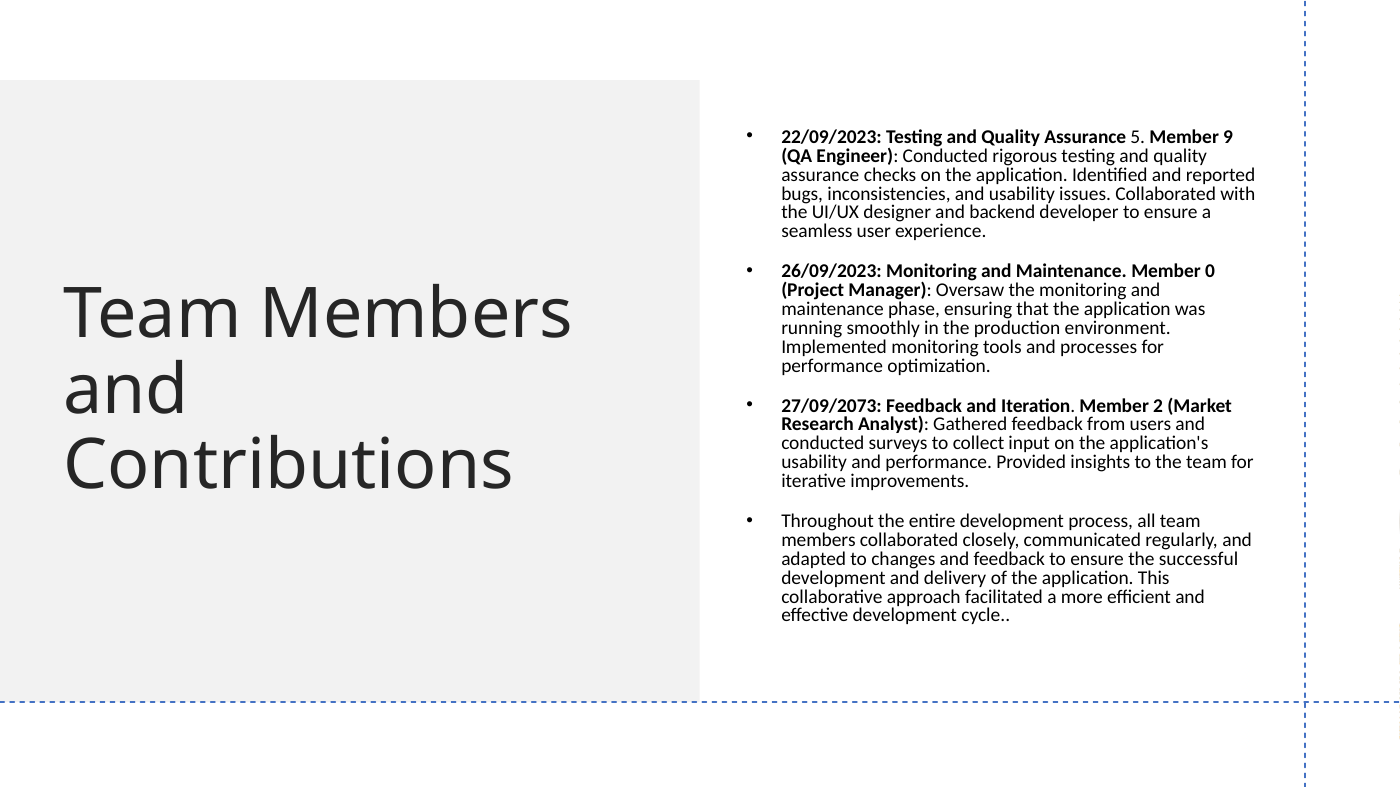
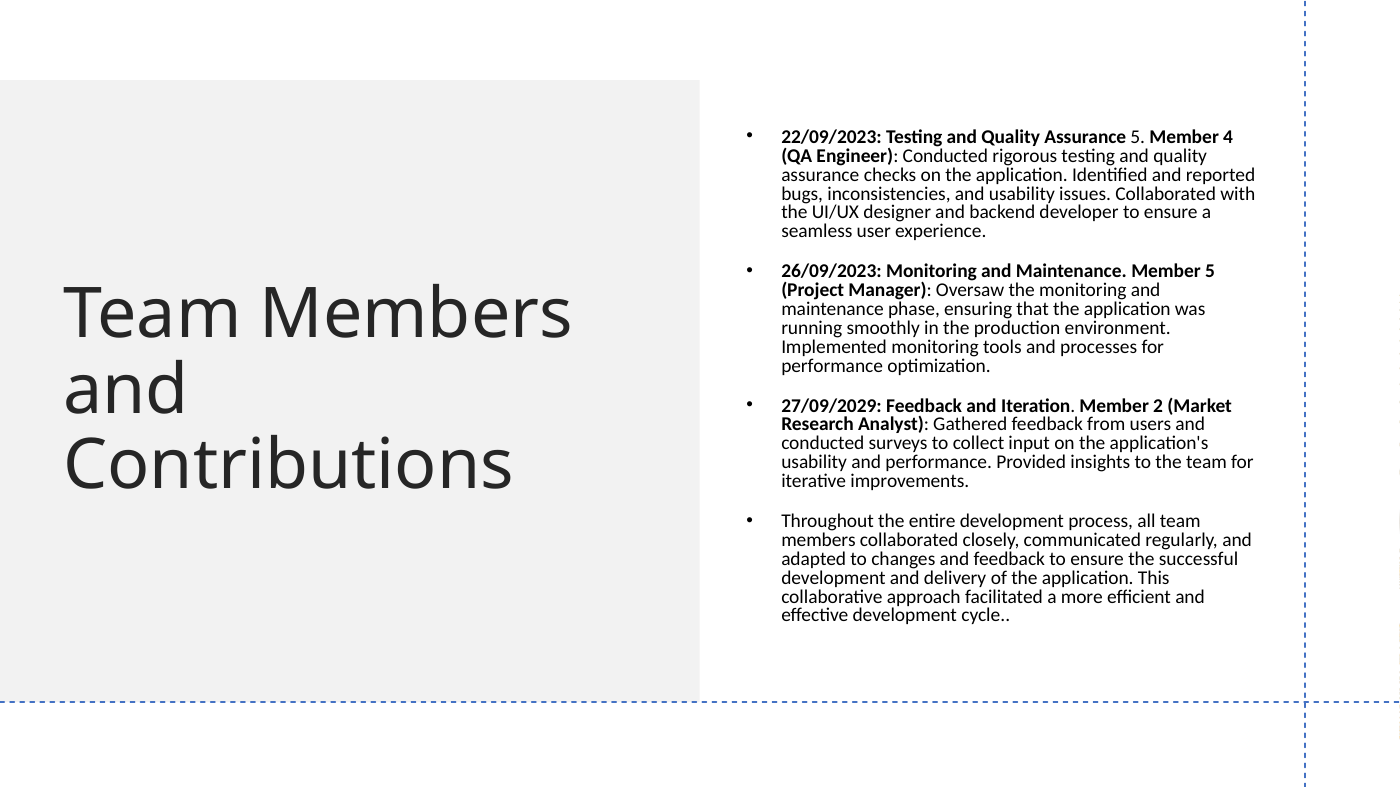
9: 9 -> 4
Member 0: 0 -> 5
27/09/2073: 27/09/2073 -> 27/09/2029
